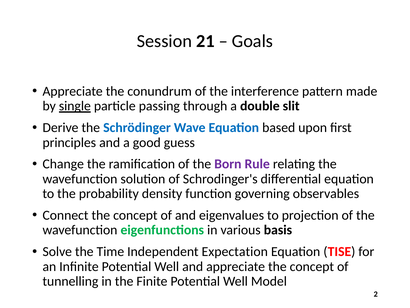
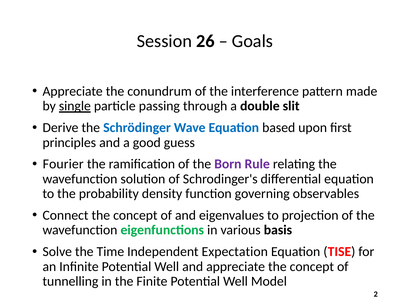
21: 21 -> 26
Change: Change -> Fourier
